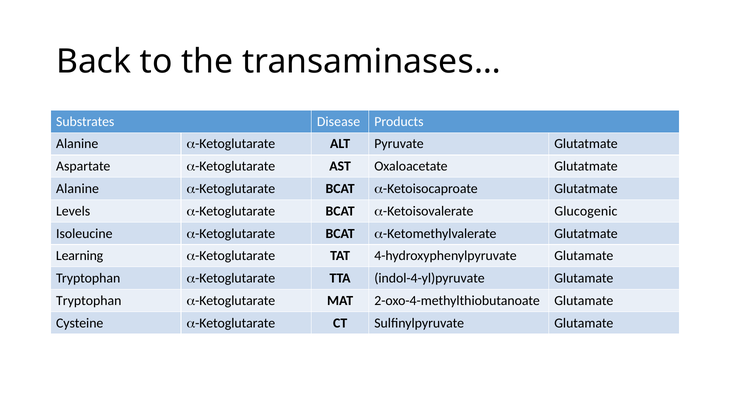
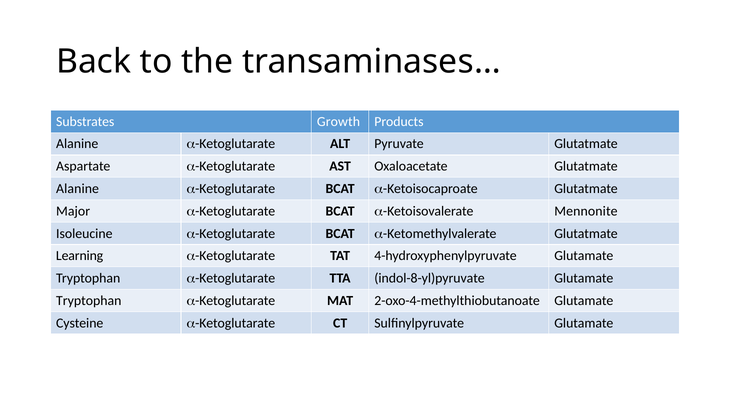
Disease: Disease -> Growth
Levels: Levels -> Major
Glucogenic: Glucogenic -> Mennonite
indol-4-yl)pyruvate: indol-4-yl)pyruvate -> indol-8-yl)pyruvate
